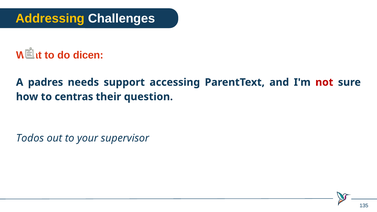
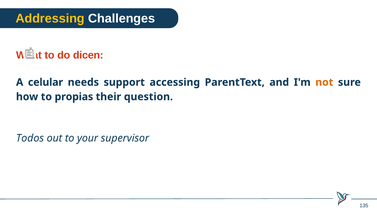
padres: padres -> celular
not colour: red -> orange
centras: centras -> propias
